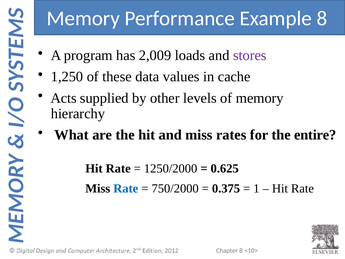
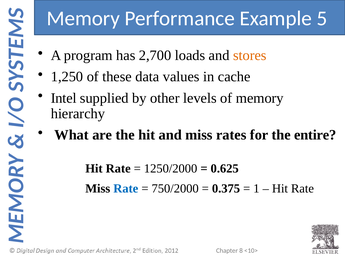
Example 8: 8 -> 5
2,009: 2,009 -> 2,700
stores colour: purple -> orange
Acts: Acts -> Intel
